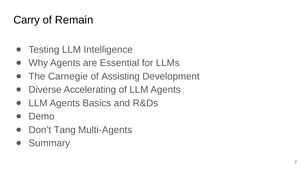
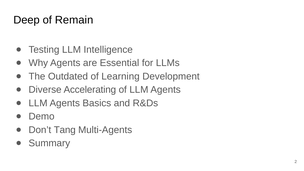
Carry: Carry -> Deep
Carnegie: Carnegie -> Outdated
Assisting: Assisting -> Learning
